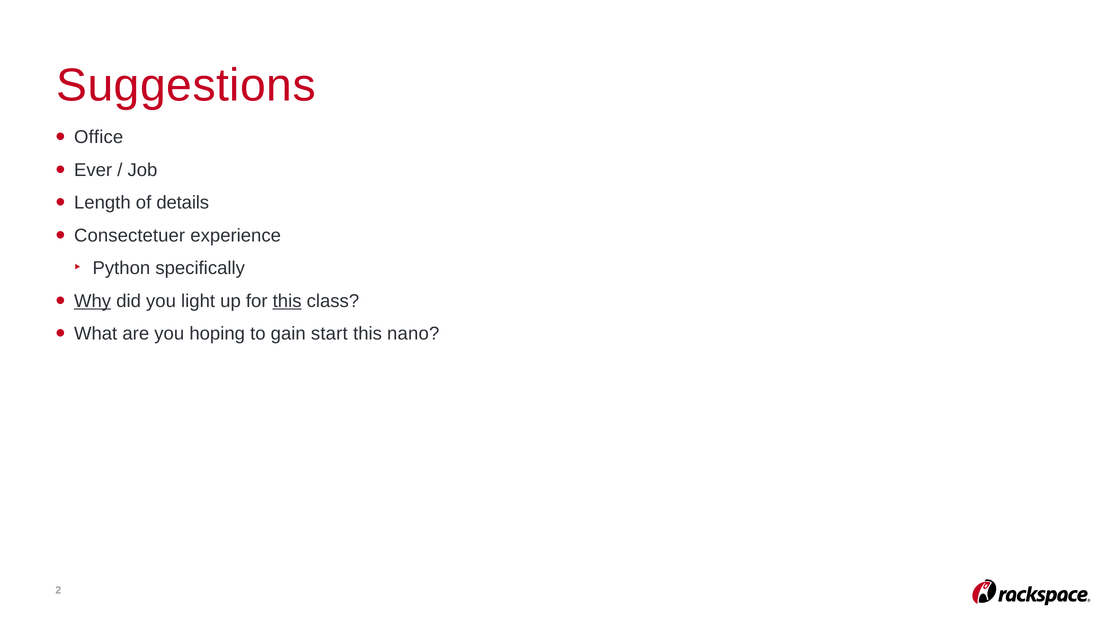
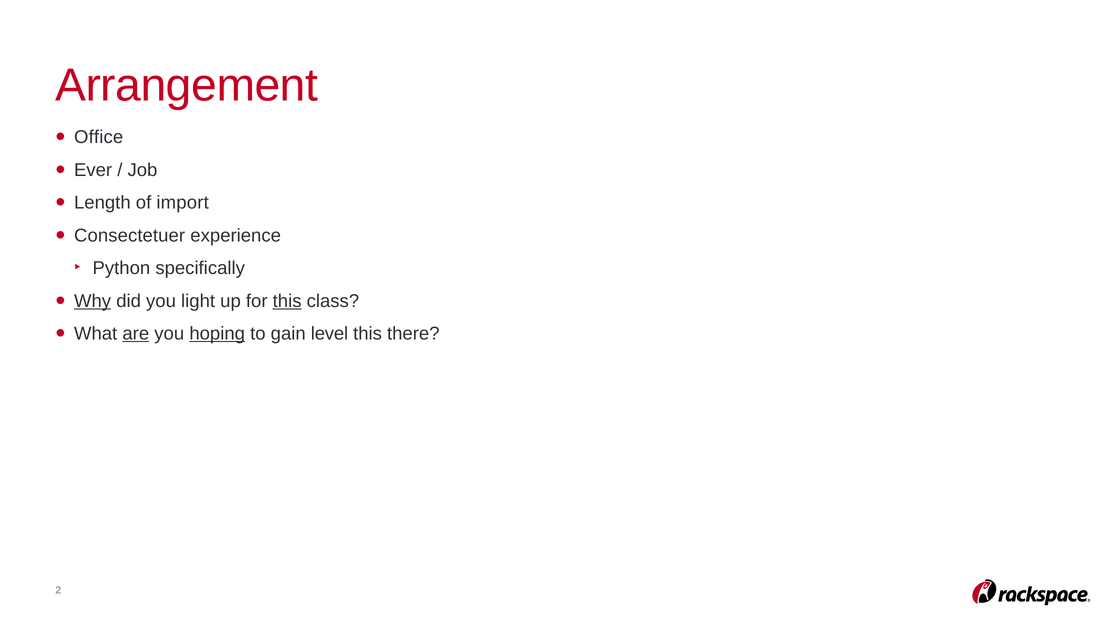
Suggestions: Suggestions -> Arrangement
details: details -> import
are underline: none -> present
hoping underline: none -> present
start: start -> level
nano: nano -> there
